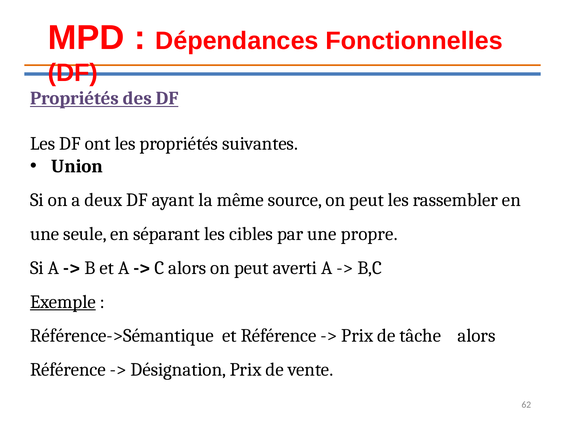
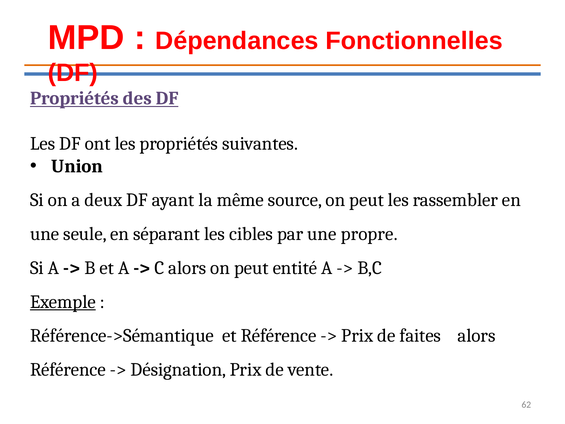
averti: averti -> entité
tâche: tâche -> faites
